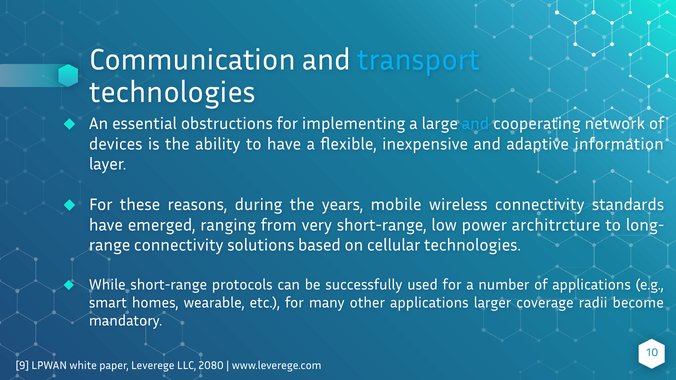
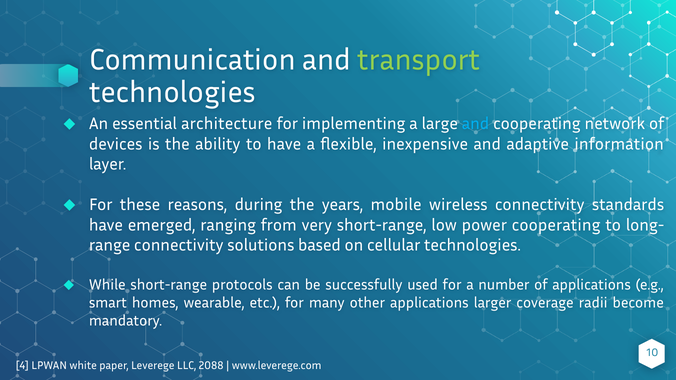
transport colour: light blue -> light green
obstructions: obstructions -> architecture
power architrcture: architrcture -> cooperating
9: 9 -> 4
2080: 2080 -> 2088
